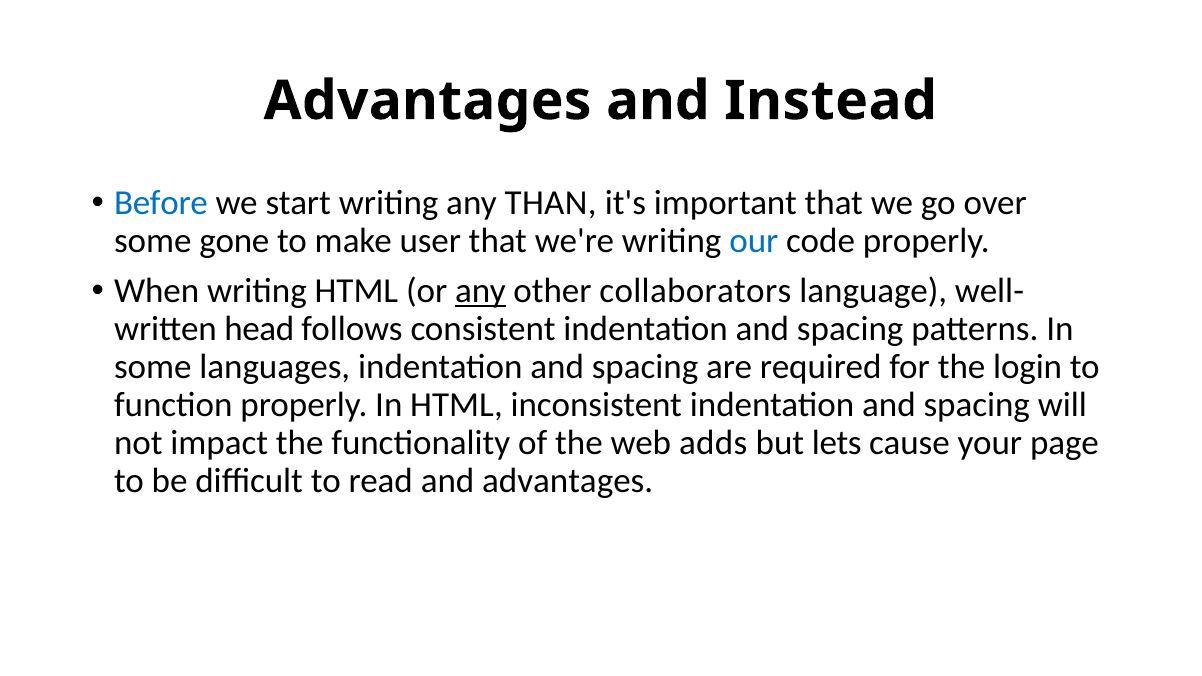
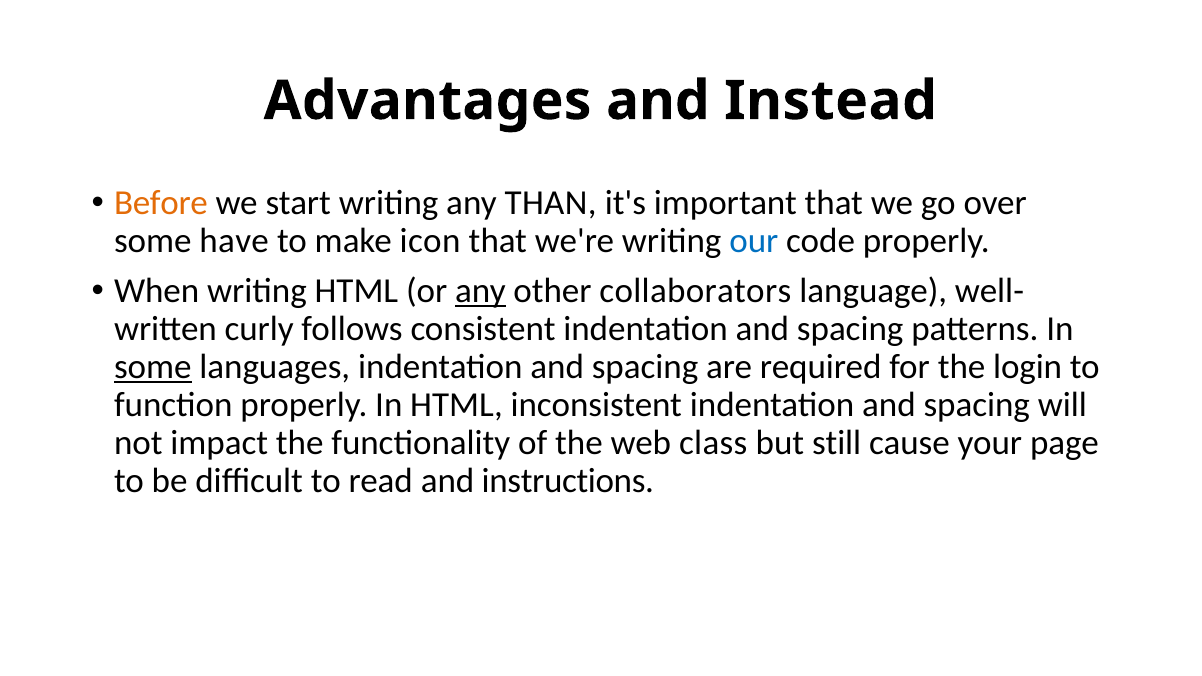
Before colour: blue -> orange
gone: gone -> have
user: user -> icon
head: head -> curly
some at (153, 367) underline: none -> present
adds: adds -> class
lets: lets -> still
and advantages: advantages -> instructions
